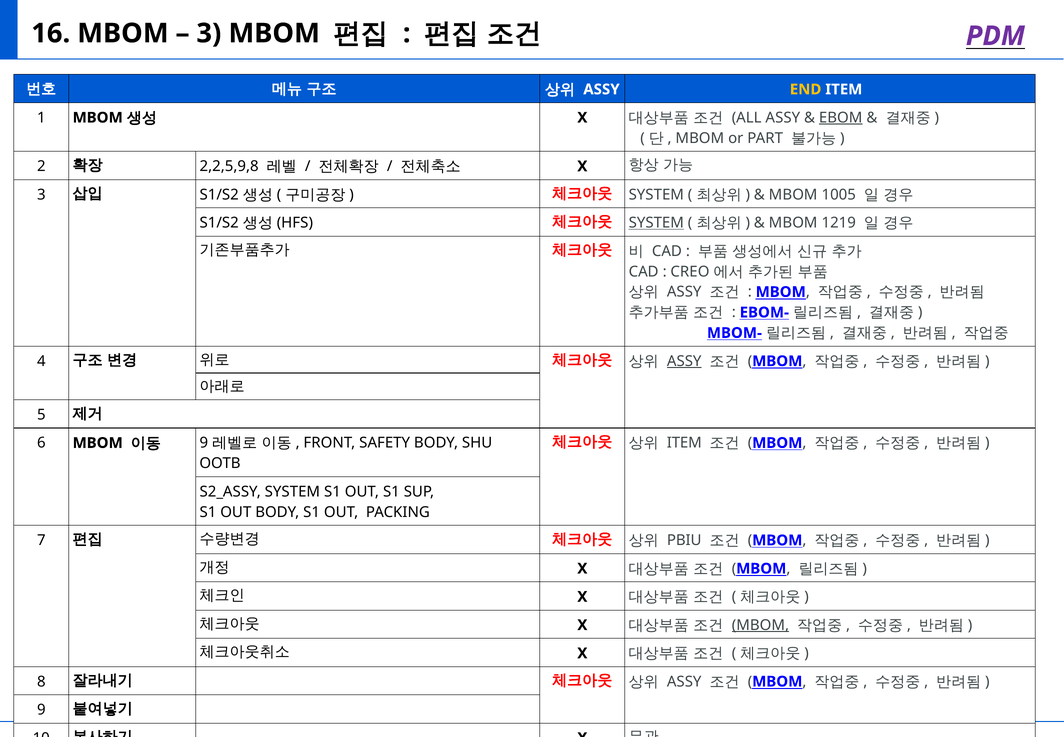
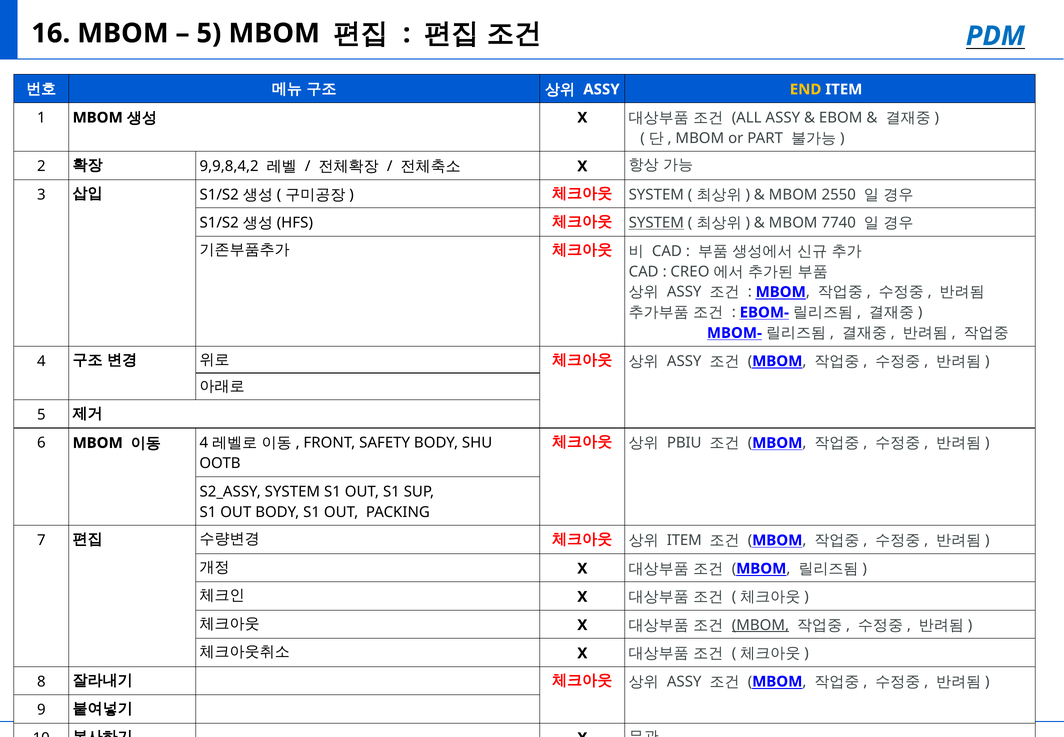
3 at (209, 33): 3 -> 5
PDM colour: purple -> blue
EBOM underline: present -> none
2,2,5,9,8: 2,2,5,9,8 -> 9,9,8,4,2
1005: 1005 -> 2550
1219: 1219 -> 7740
ASSY at (684, 361) underline: present -> none
ITEM at (684, 443): ITEM -> PBIU
9 at (204, 443): 9 -> 4
PBIU at (684, 540): PBIU -> ITEM
